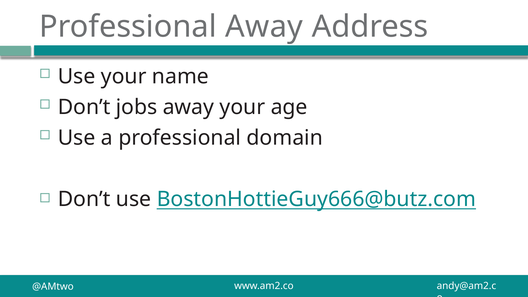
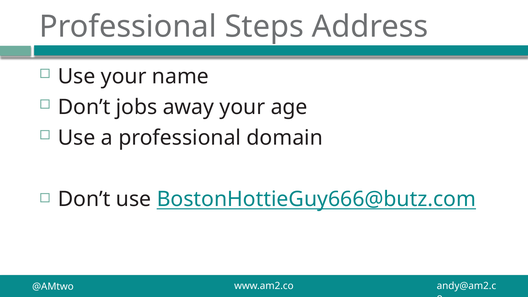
Professional Away: Away -> Steps
